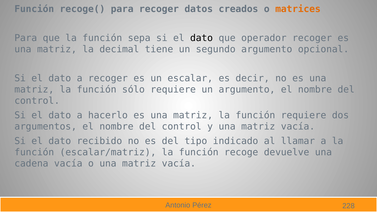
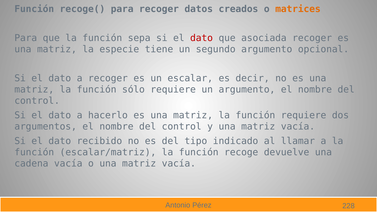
dato at (202, 38) colour: black -> red
operador: operador -> asociada
decimal: decimal -> especie
